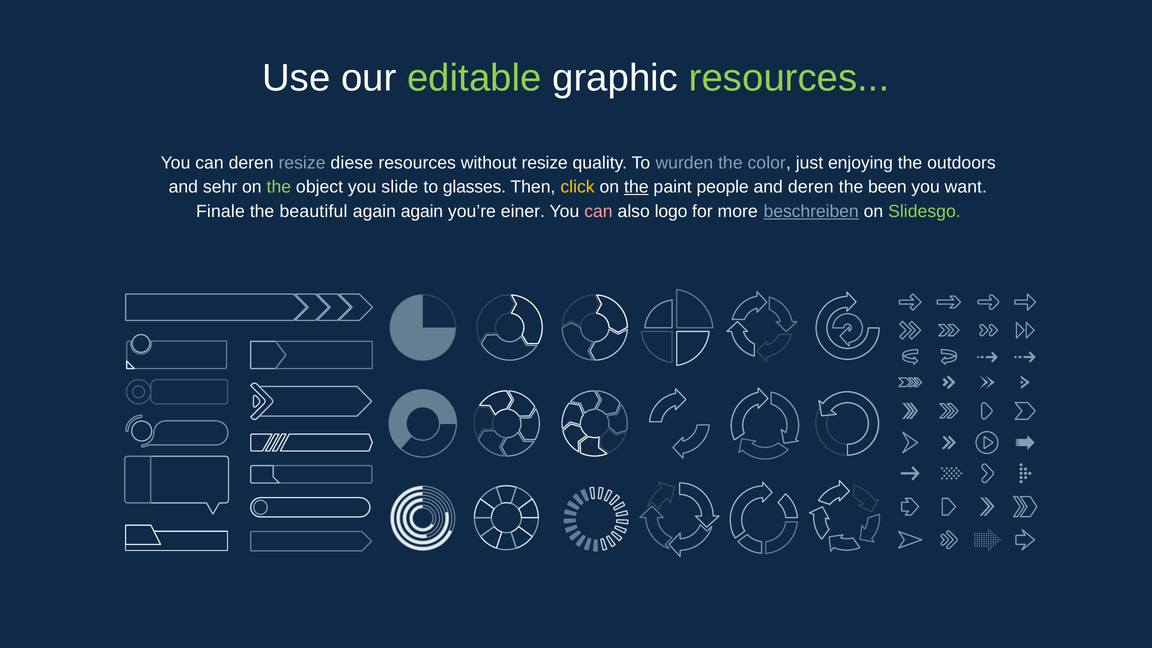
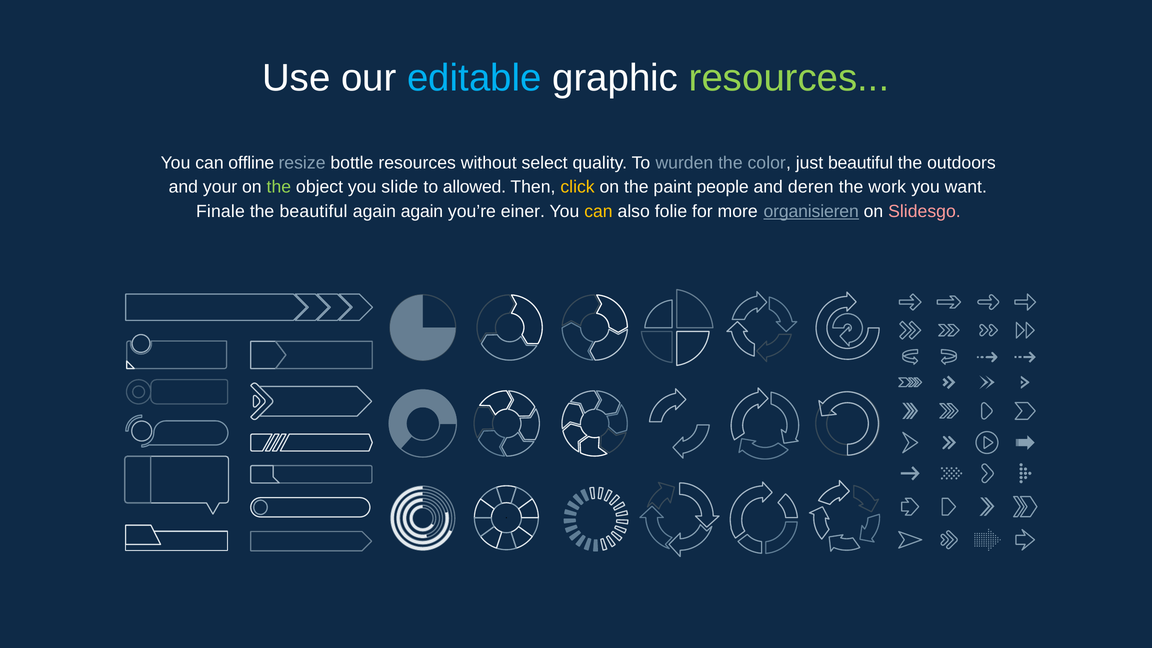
editable colour: light green -> light blue
can deren: deren -> offline
diese: diese -> bottle
without resize: resize -> select
just enjoying: enjoying -> beautiful
sehr: sehr -> your
glasses: glasses -> allowed
the at (636, 187) underline: present -> none
been: been -> work
can at (598, 211) colour: pink -> yellow
logo: logo -> folie
beschreiben: beschreiben -> organisieren
Slidesgo colour: light green -> pink
